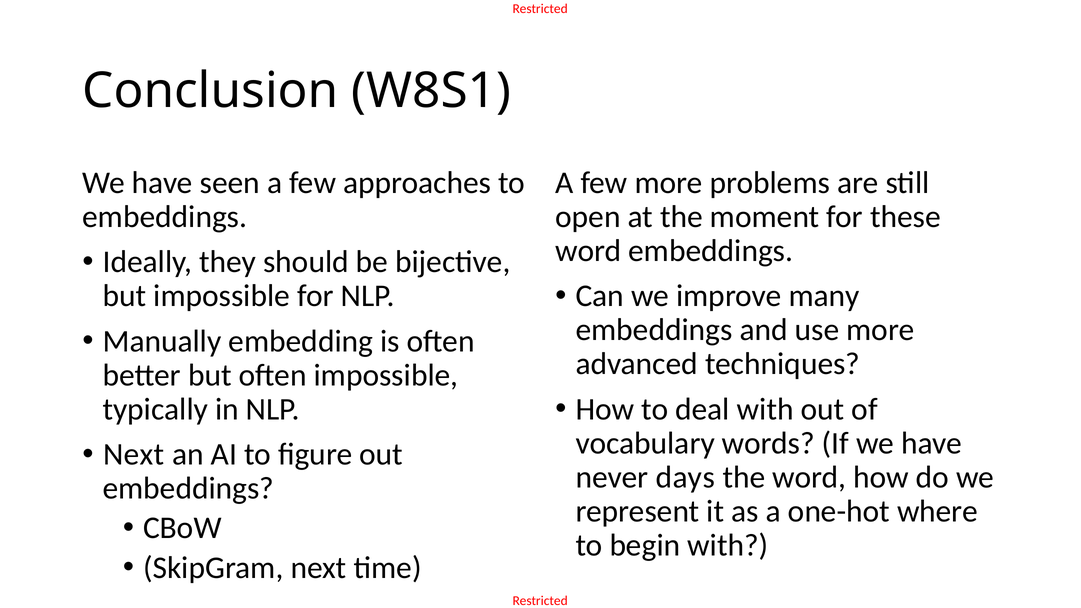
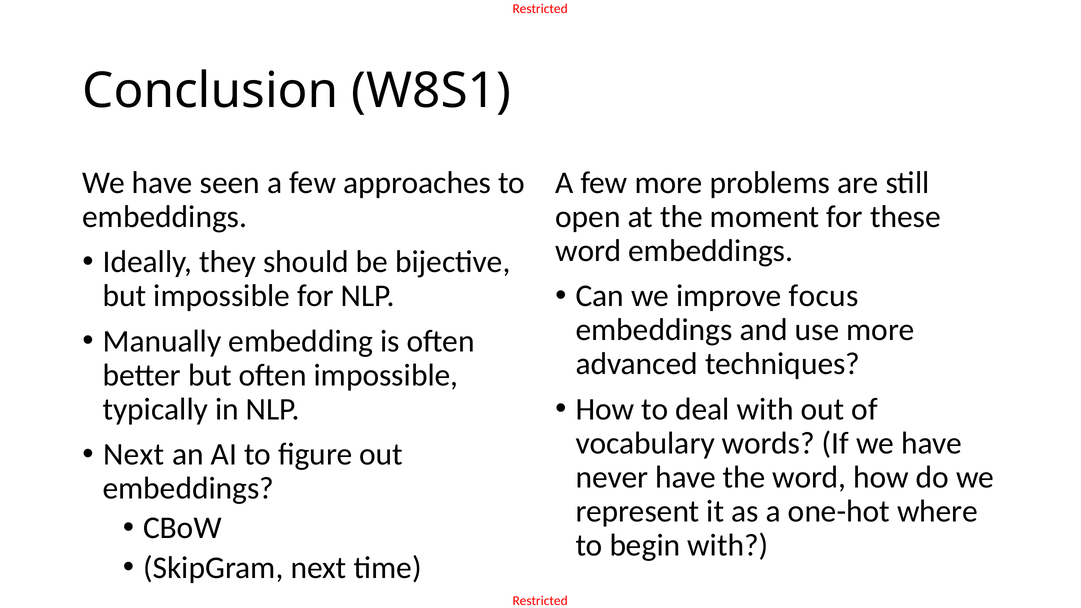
many: many -> focus
never days: days -> have
